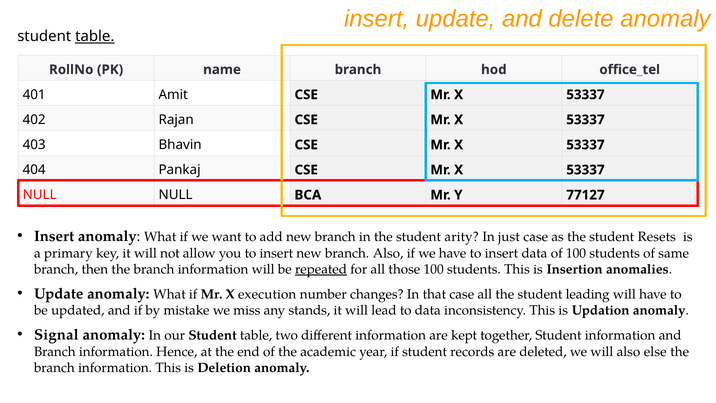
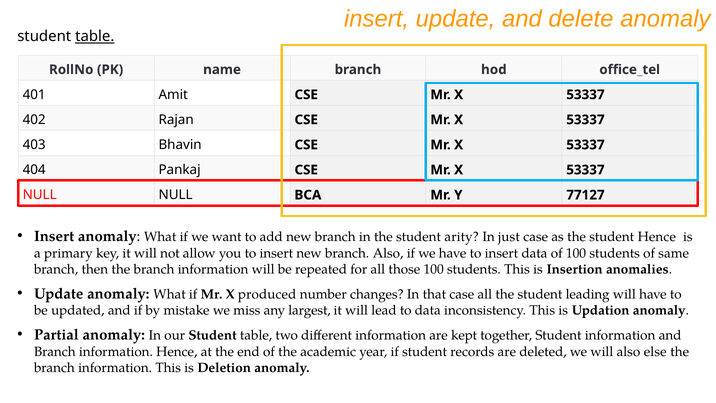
student Resets: Resets -> Hence
repeated underline: present -> none
execution: execution -> produced
stands: stands -> largest
Signal: Signal -> Partial
